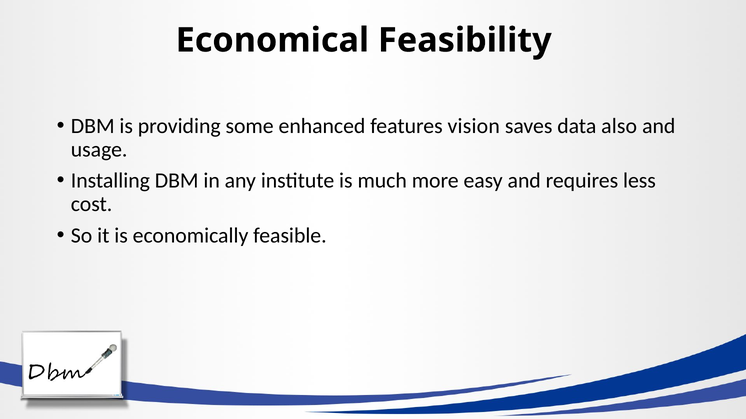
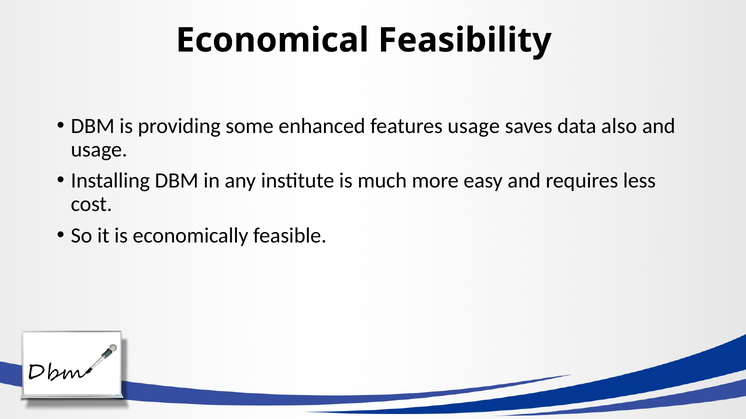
features vision: vision -> usage
